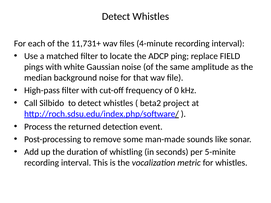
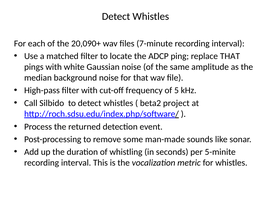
11,731+: 11,731+ -> 20,090+
4-minute: 4-minute -> 7-minute
replace FIELD: FIELD -> THAT
0: 0 -> 5
